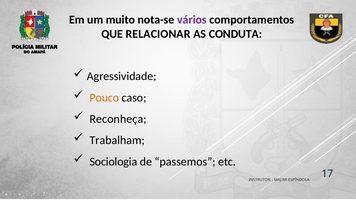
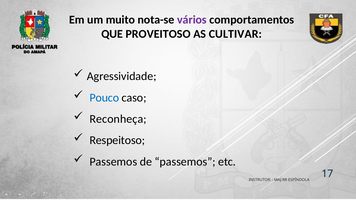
RELACIONAR: RELACIONAR -> PROVEITOSO
CONDUTA: CONDUTA -> CULTIVAR
Pouco colour: orange -> blue
Trabalham: Trabalham -> Respeitoso
Sociologia at (113, 162): Sociologia -> Passemos
